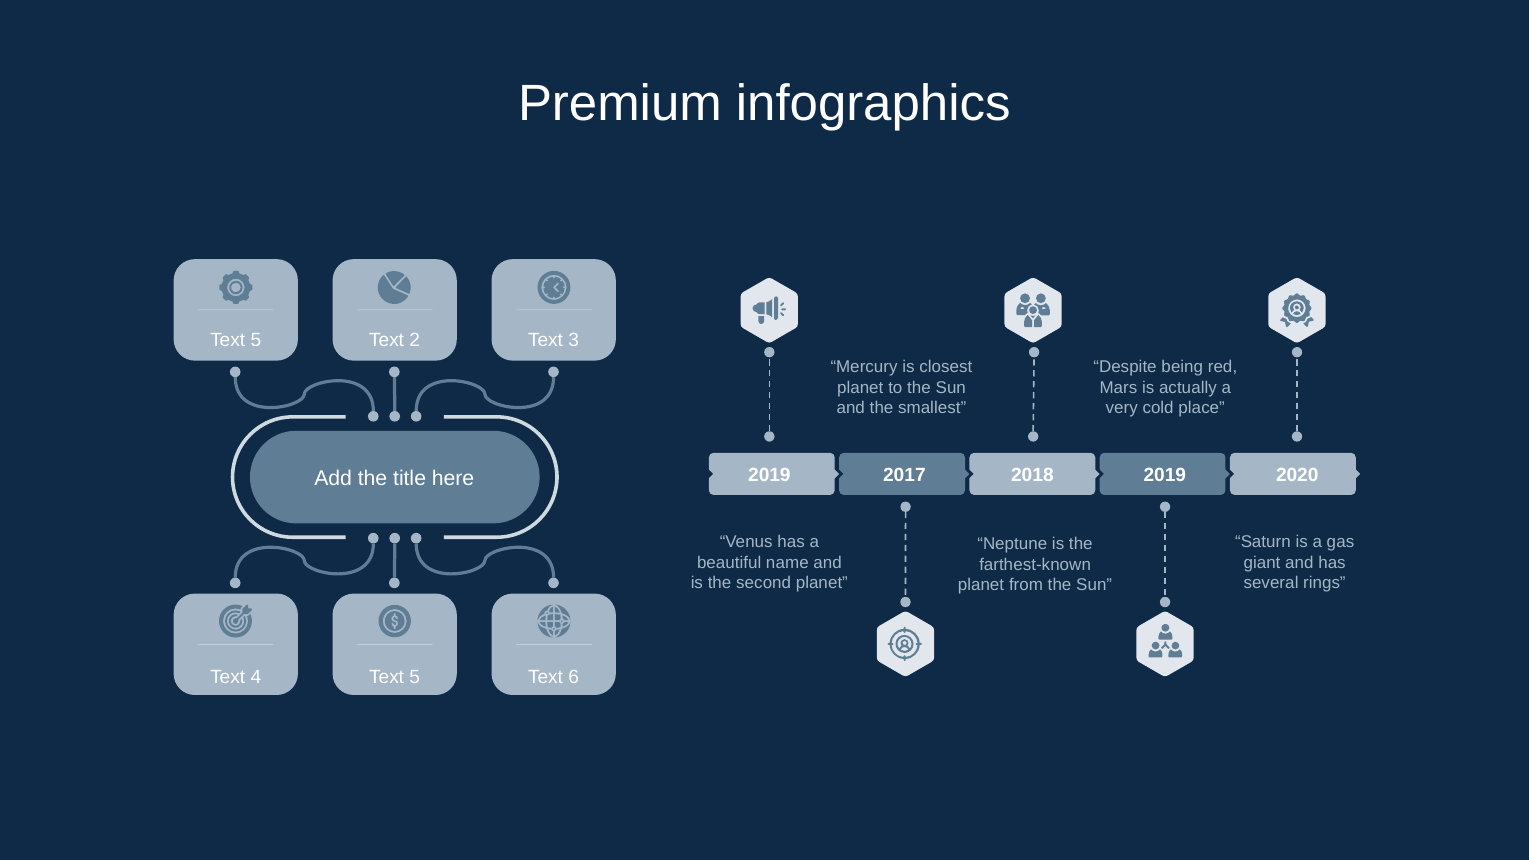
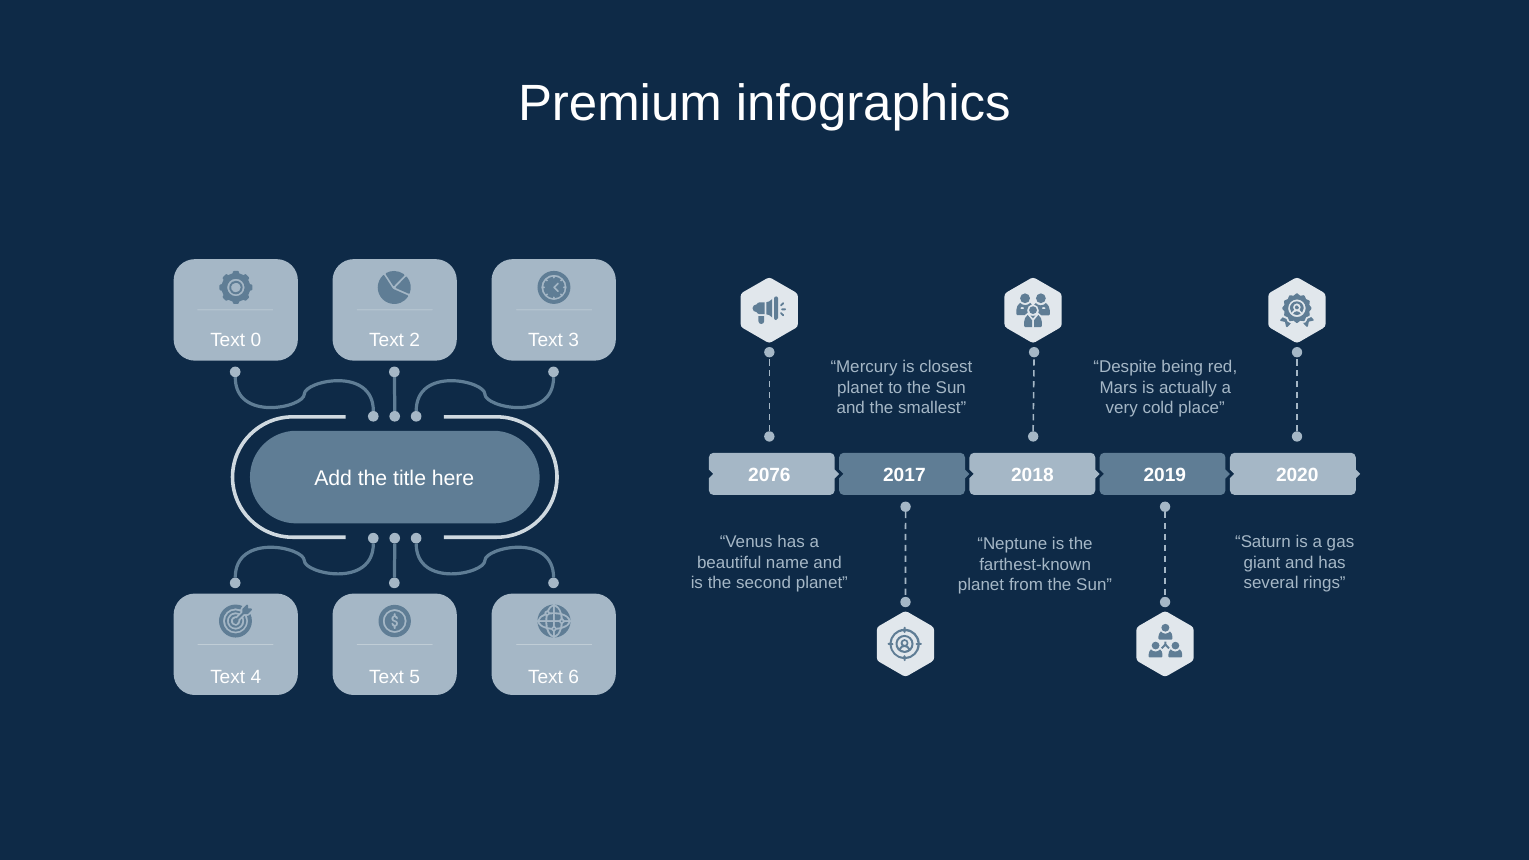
5 at (256, 341): 5 -> 0
2019 at (769, 475): 2019 -> 2076
